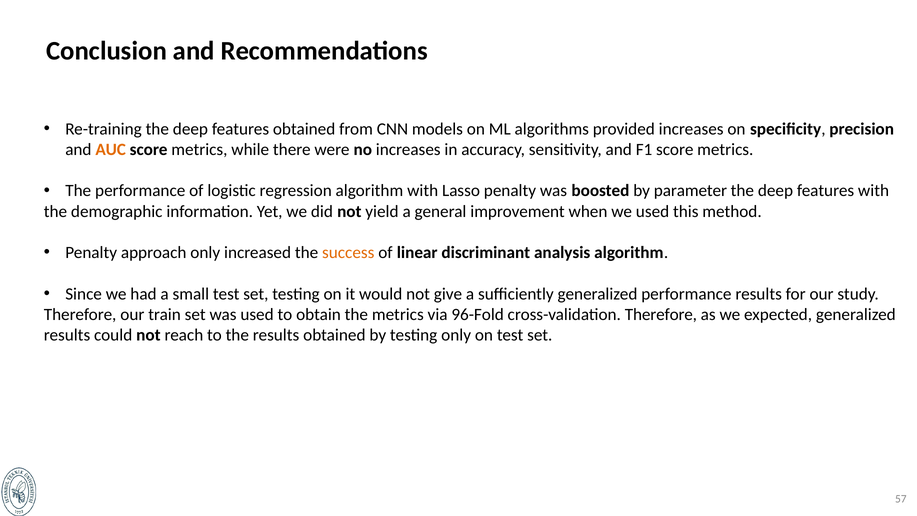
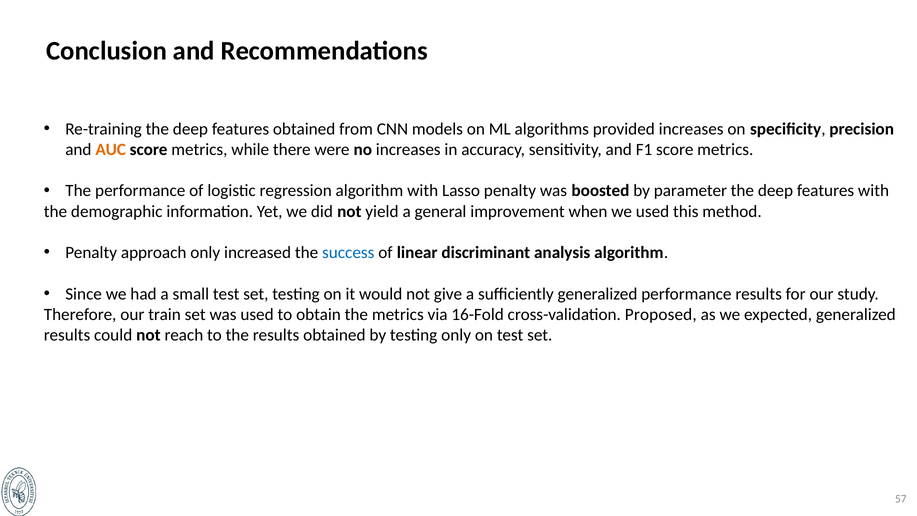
success colour: orange -> blue
96-Fold: 96-Fold -> 16-Fold
cross-validation Therefore: Therefore -> Proposed
